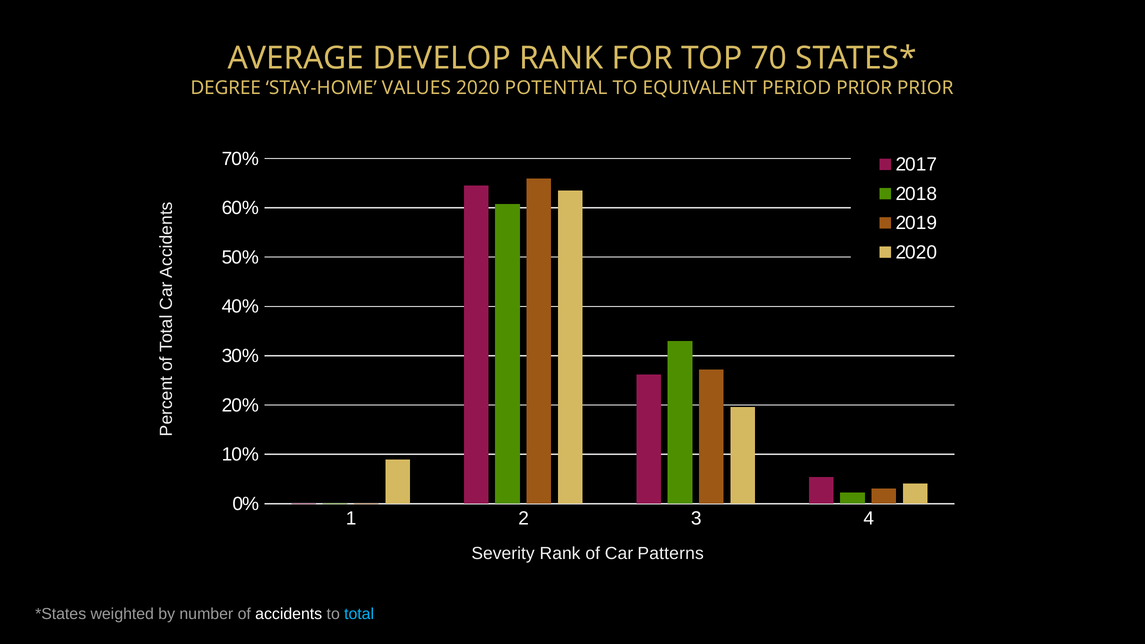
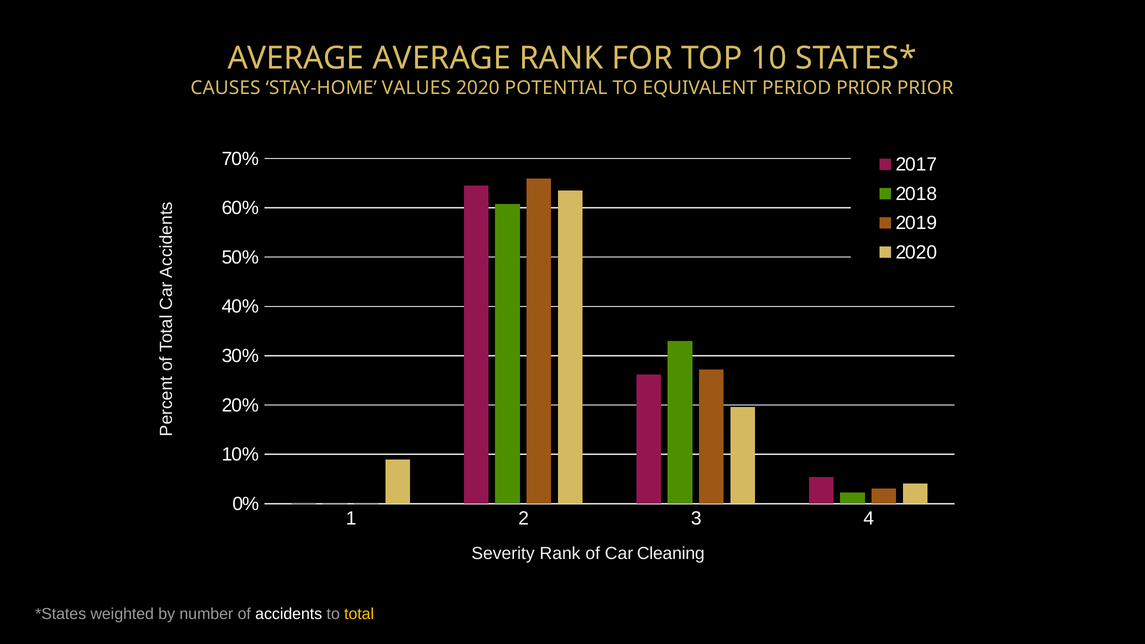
AVERAGE DEVELOP: DEVELOP -> AVERAGE
70: 70 -> 10
DEGREE: DEGREE -> CAUSES
Patterns: Patterns -> Cleaning
total colour: light blue -> yellow
